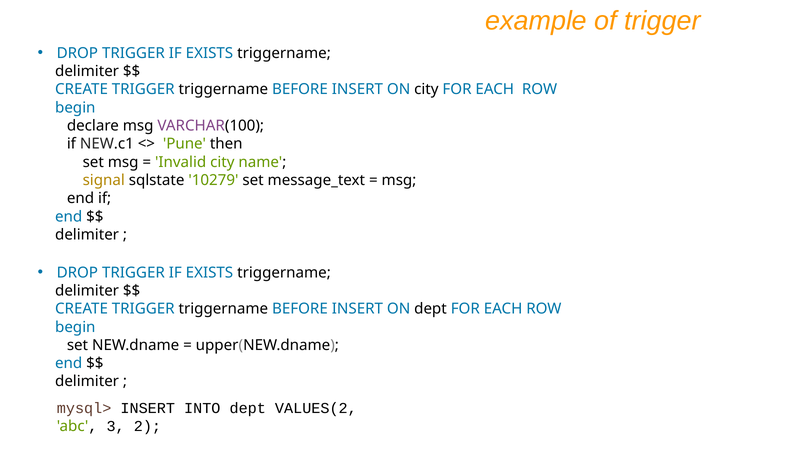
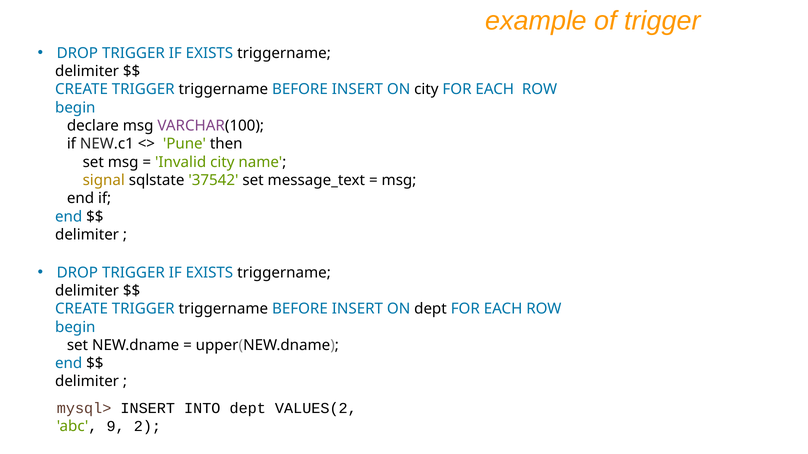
10279: 10279 -> 37542
3: 3 -> 9
